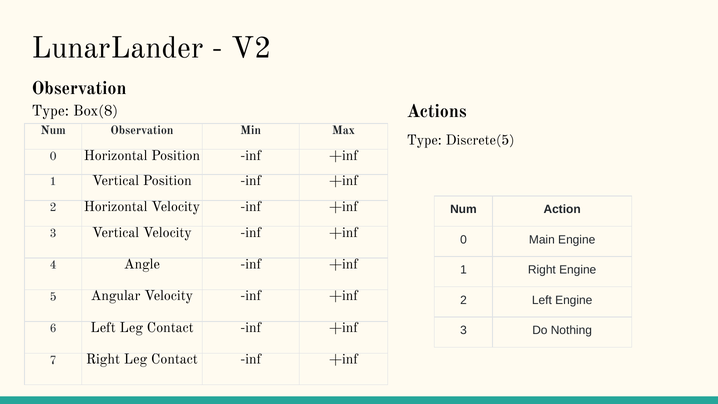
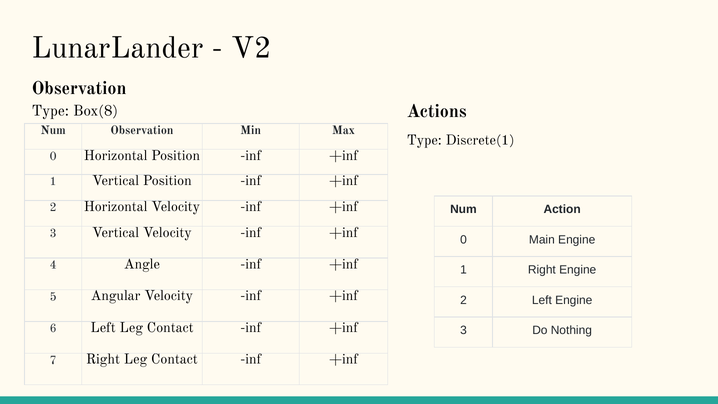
Discrete(5: Discrete(5 -> Discrete(1
